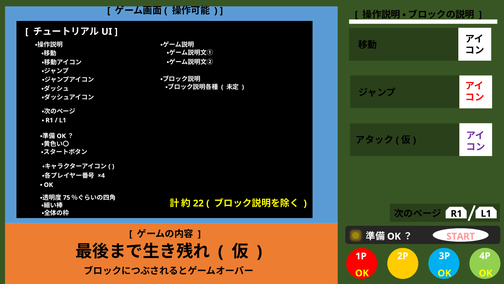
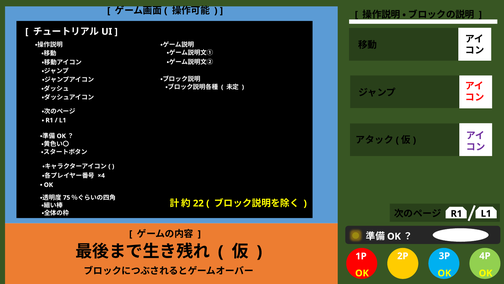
START colour: pink -> white
